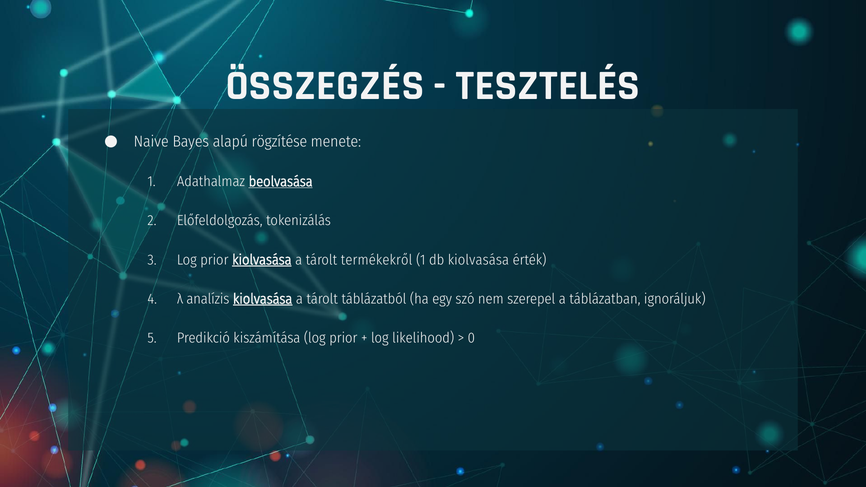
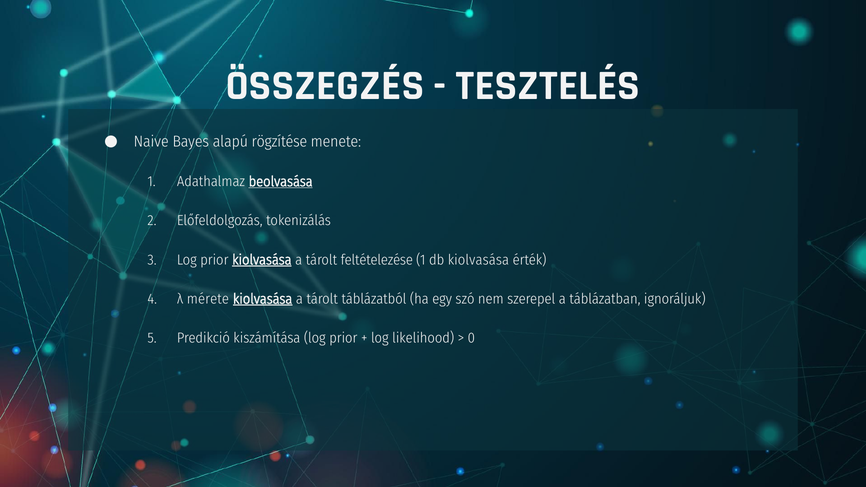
termékekről: termékekről -> feltételezése
analízis: analízis -> mérete
